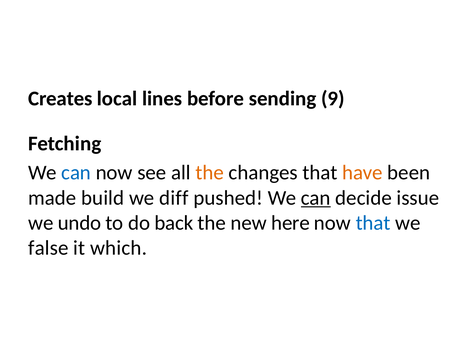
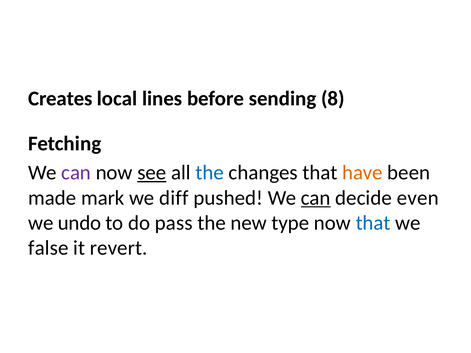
9: 9 -> 8
can at (76, 173) colour: blue -> purple
see underline: none -> present
the at (210, 173) colour: orange -> blue
build: build -> mark
issue: issue -> even
back: back -> pass
here: here -> type
which: which -> revert
